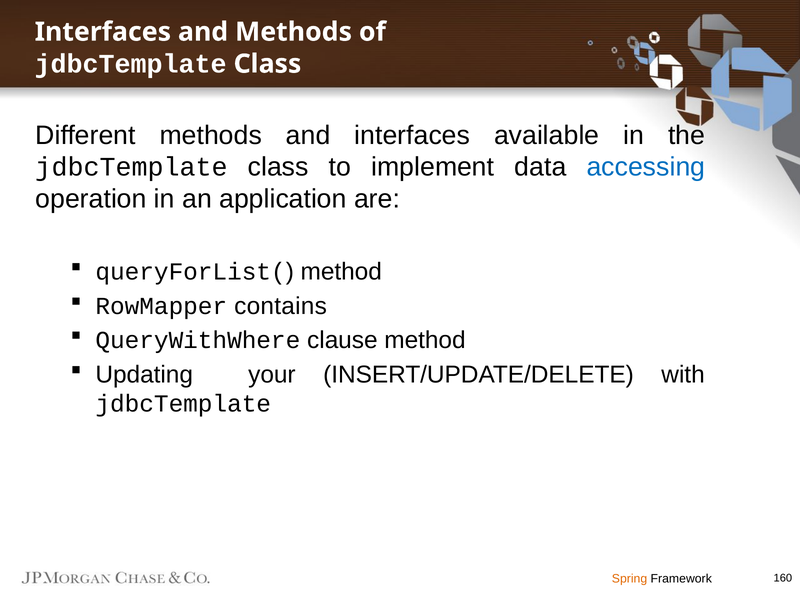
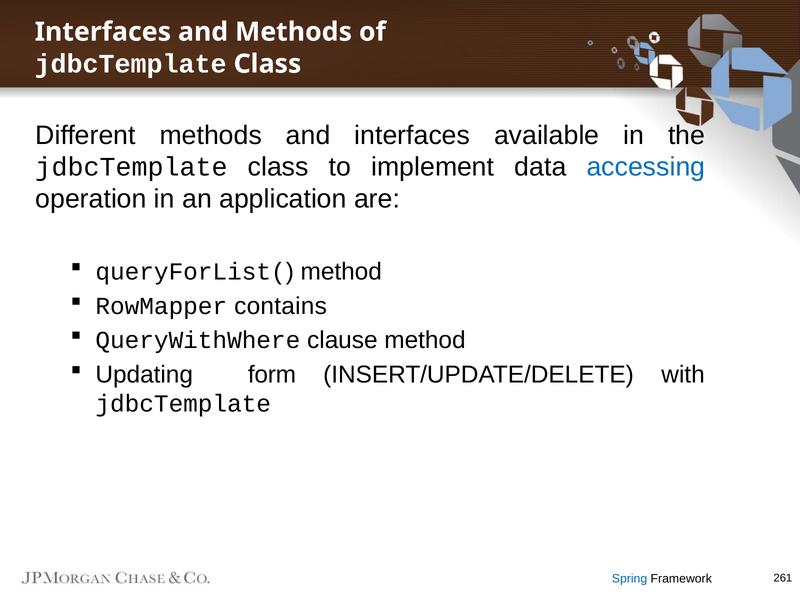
your: your -> form
Spring colour: orange -> blue
160: 160 -> 261
